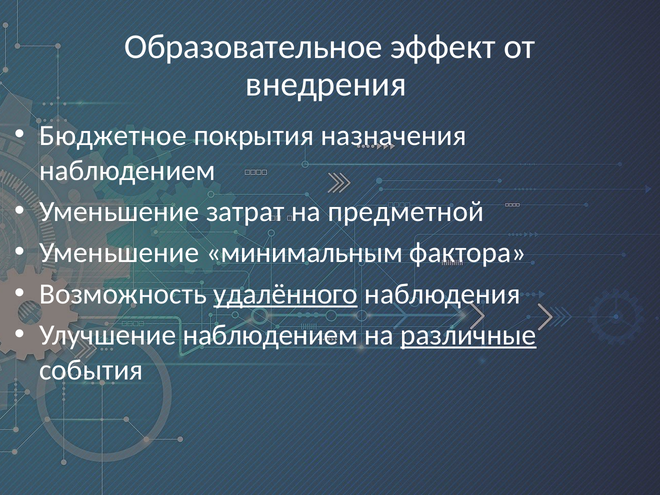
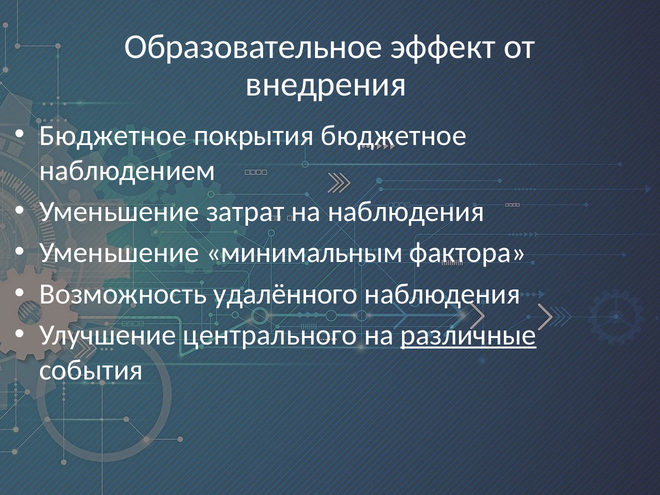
покрытия назначения: назначения -> бюджетное
на предметной: предметной -> наблюдения
удалённого underline: present -> none
Улучшение наблюдением: наблюдением -> центрального
